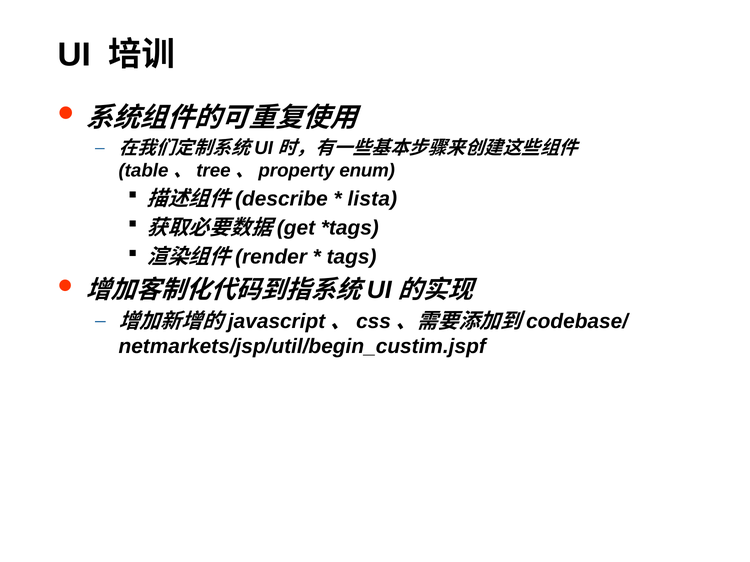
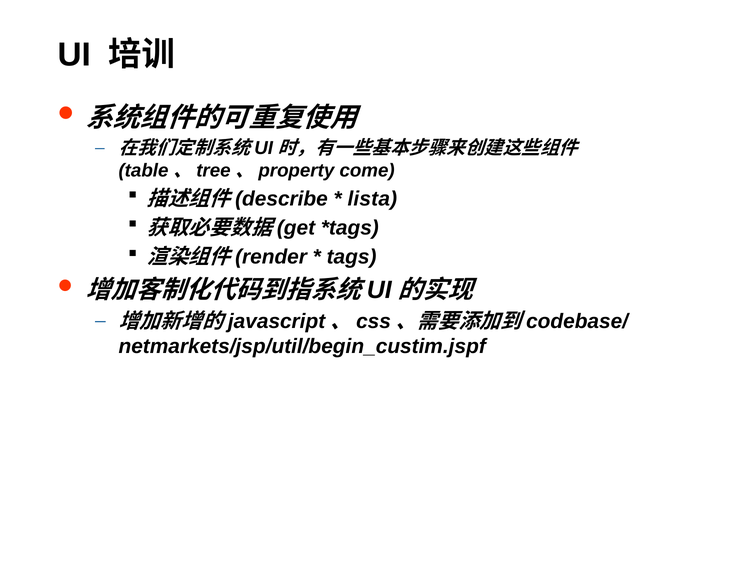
enum: enum -> come
